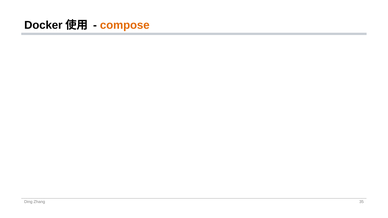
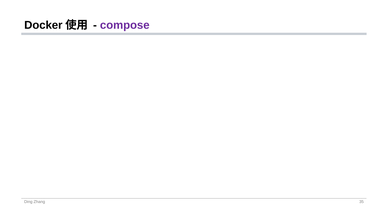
compose colour: orange -> purple
